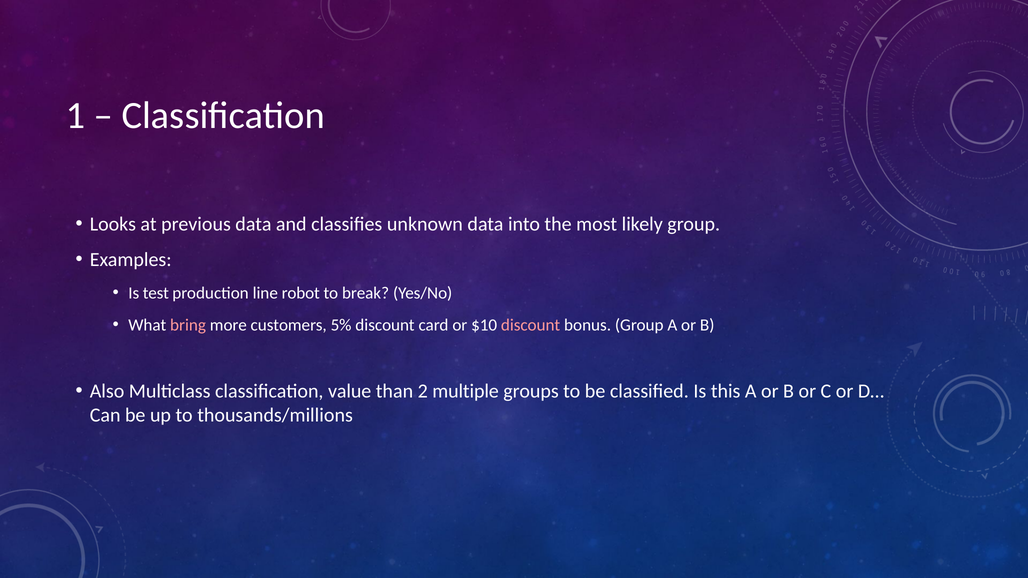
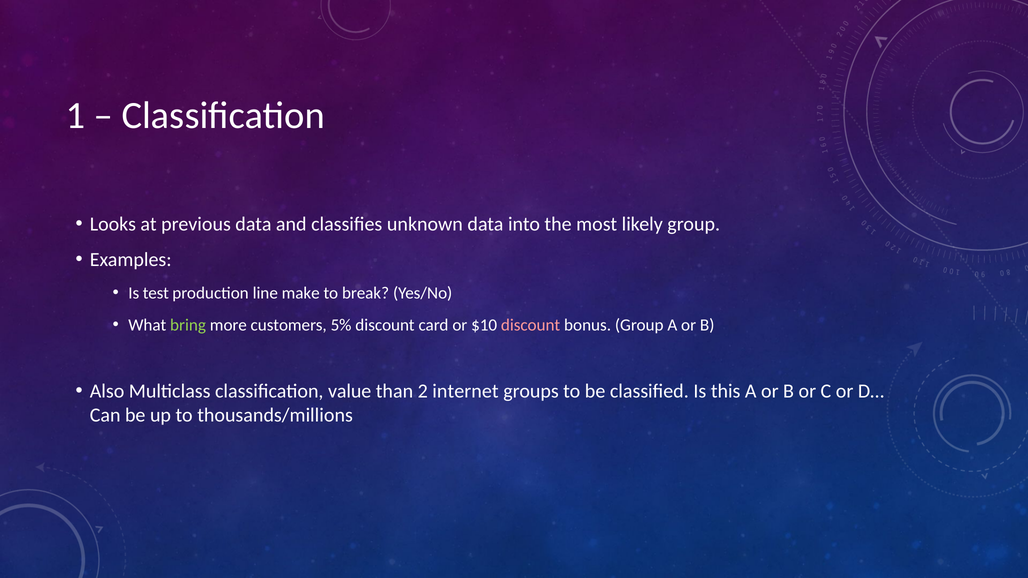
robot: robot -> make
bring colour: pink -> light green
multiple: multiple -> internet
